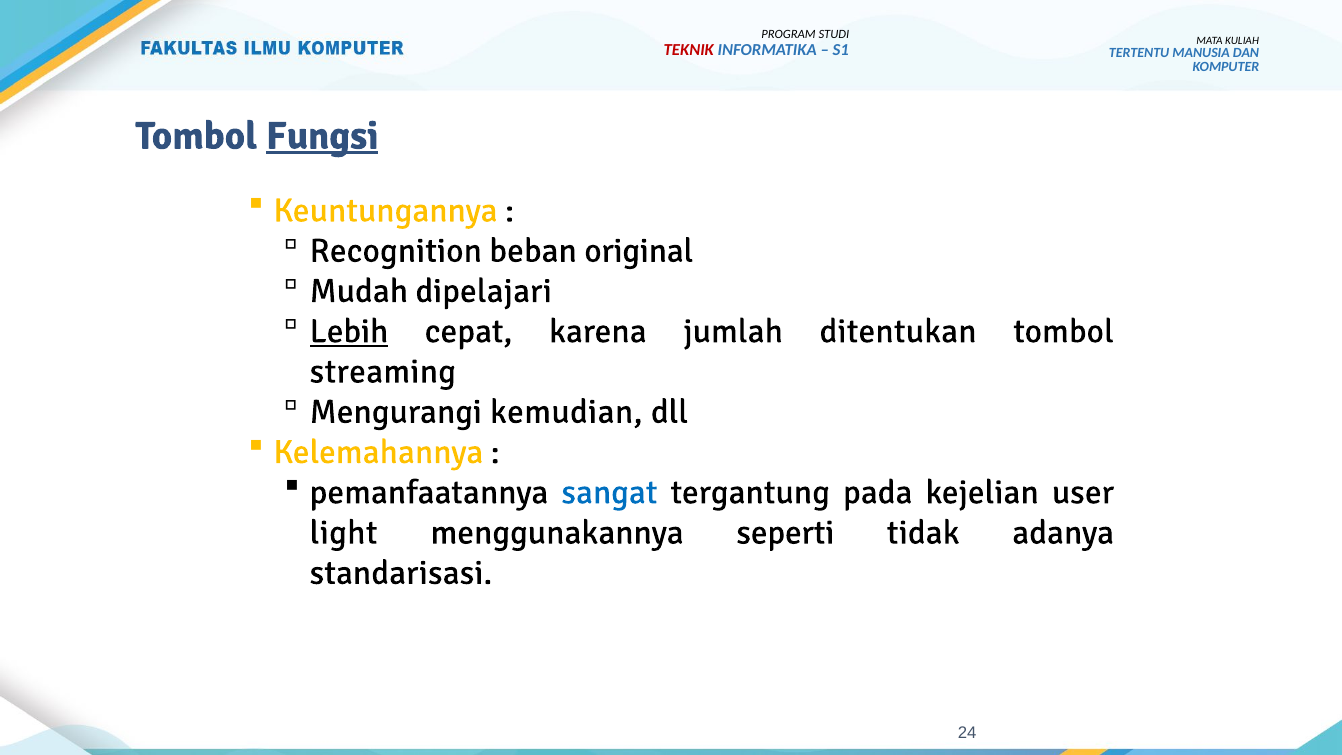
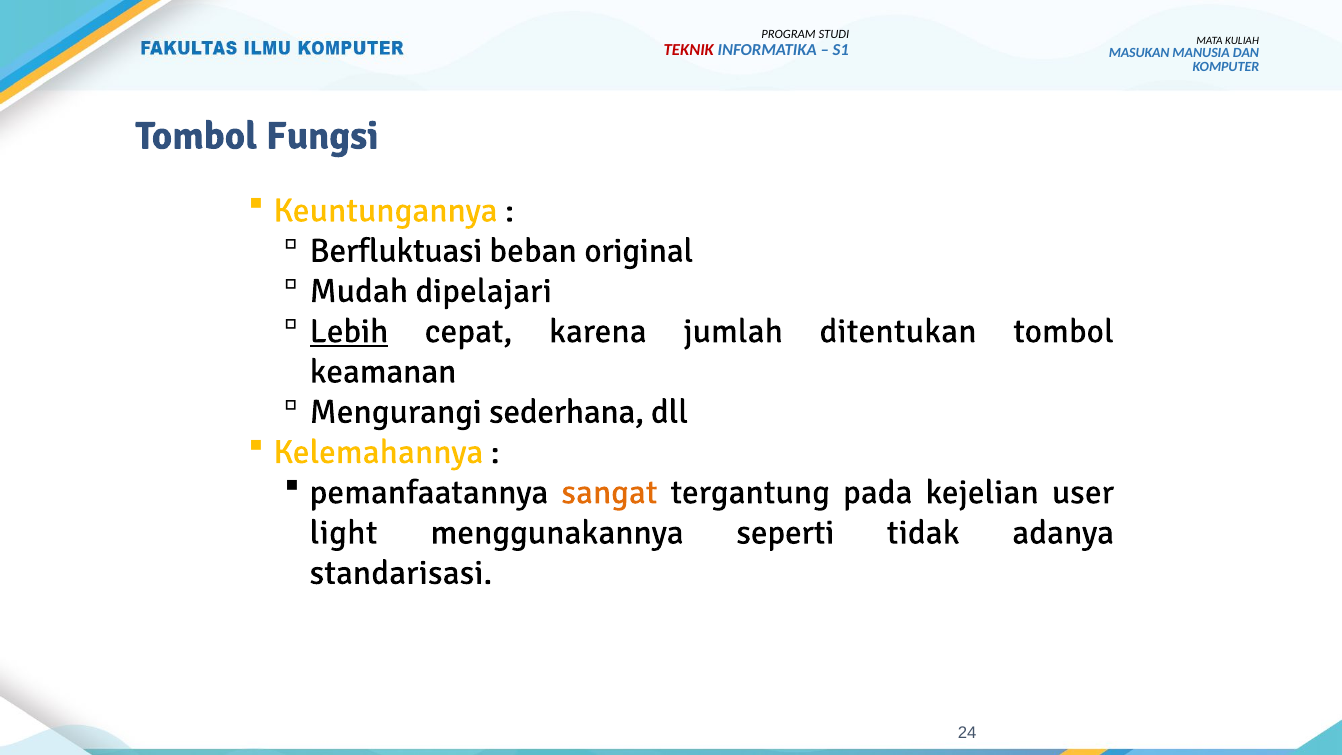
TERTENTU: TERTENTU -> MASUKAN
Fungsi underline: present -> none
Recognition: Recognition -> Berfluktuasi
streaming: streaming -> keamanan
kemudian: kemudian -> sederhana
sangat colour: blue -> orange
